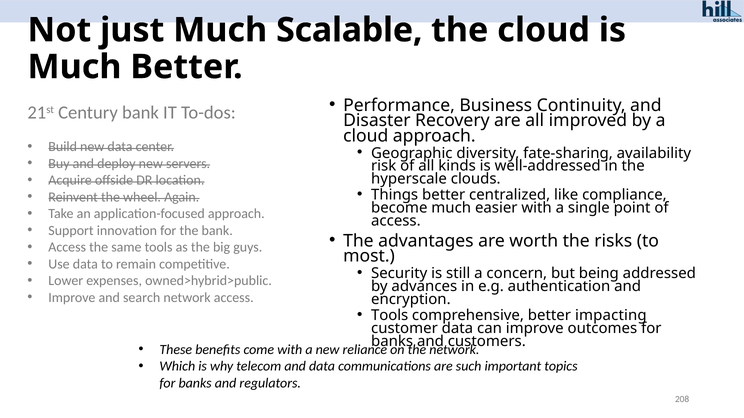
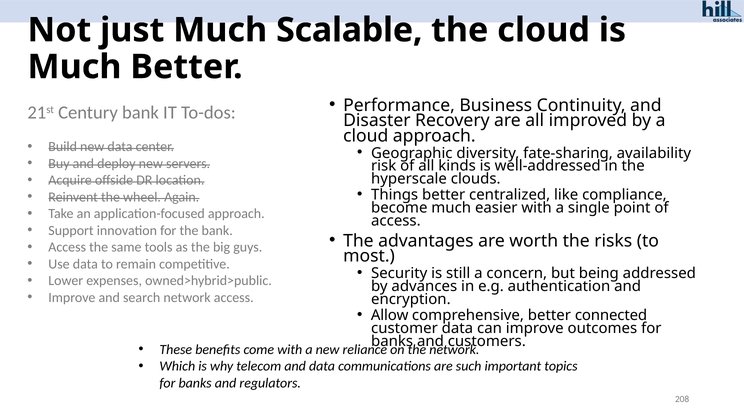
Tools at (390, 316): Tools -> Allow
impacting: impacting -> connected
